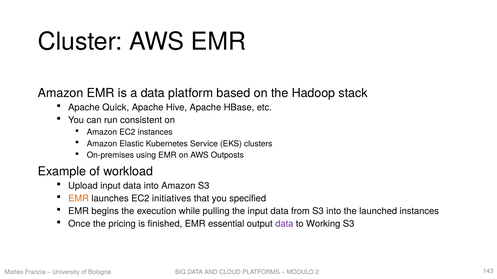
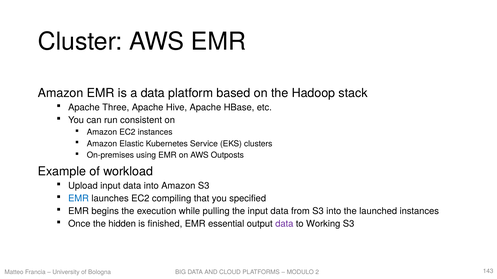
Quick: Quick -> Three
EMR at (79, 199) colour: orange -> blue
initiatives: initiatives -> compiling
pricing: pricing -> hidden
